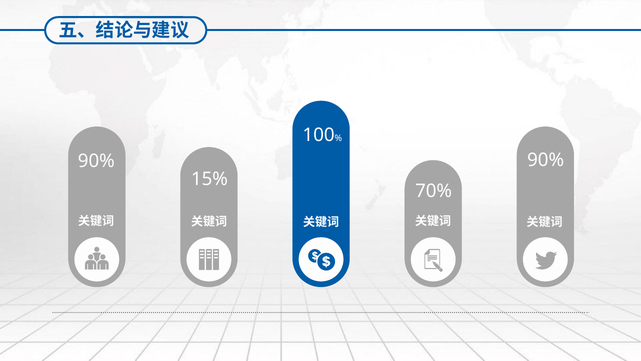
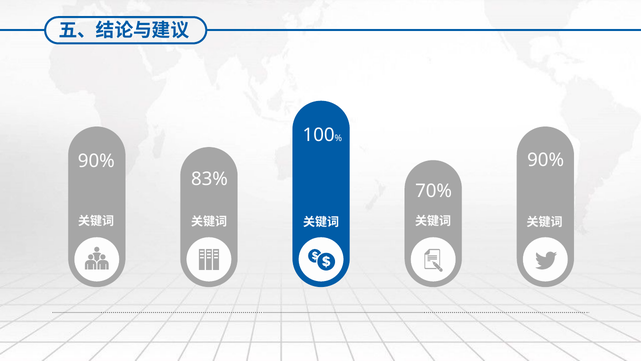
15%: 15% -> 83%
